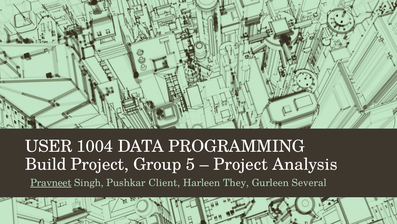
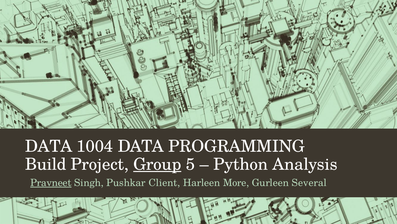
USER at (49, 146): USER -> DATA
Group underline: none -> present
Project at (241, 164): Project -> Python
They: They -> More
